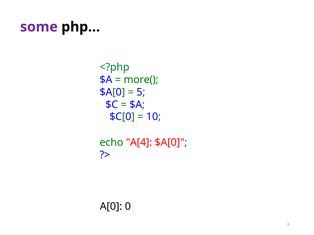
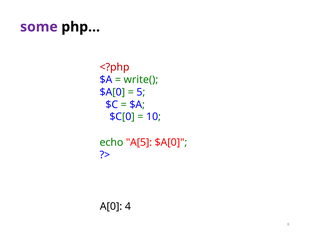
<?php colour: green -> red
more(: more( -> write(
A[4: A[4 -> A[5
0: 0 -> 4
